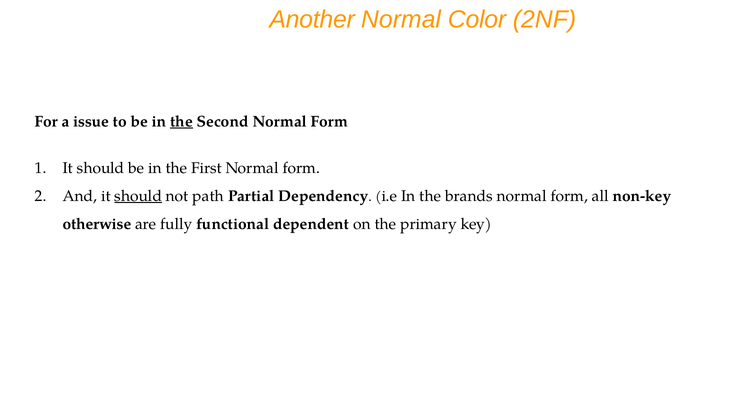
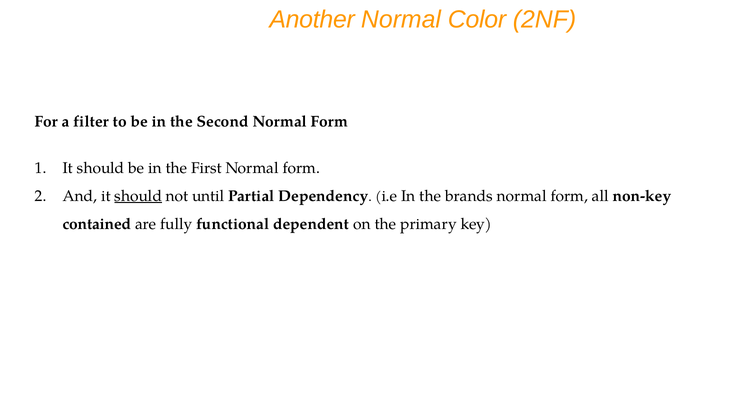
issue: issue -> filter
the at (181, 121) underline: present -> none
path: path -> until
otherwise: otherwise -> contained
